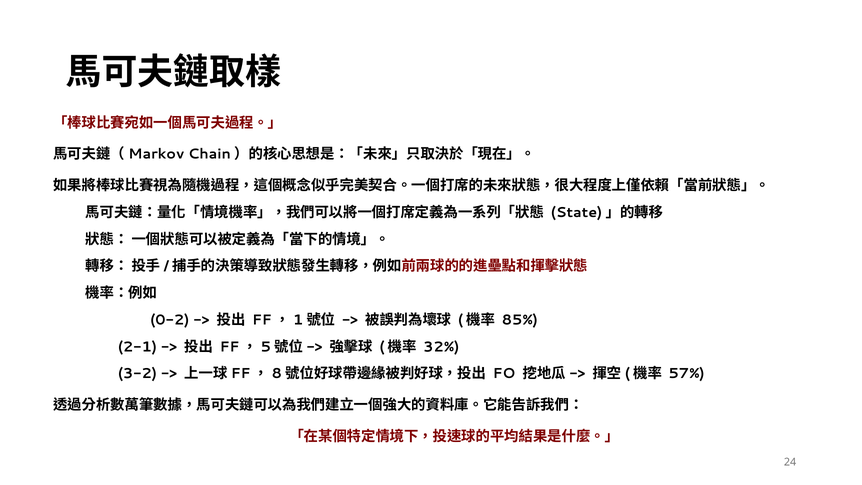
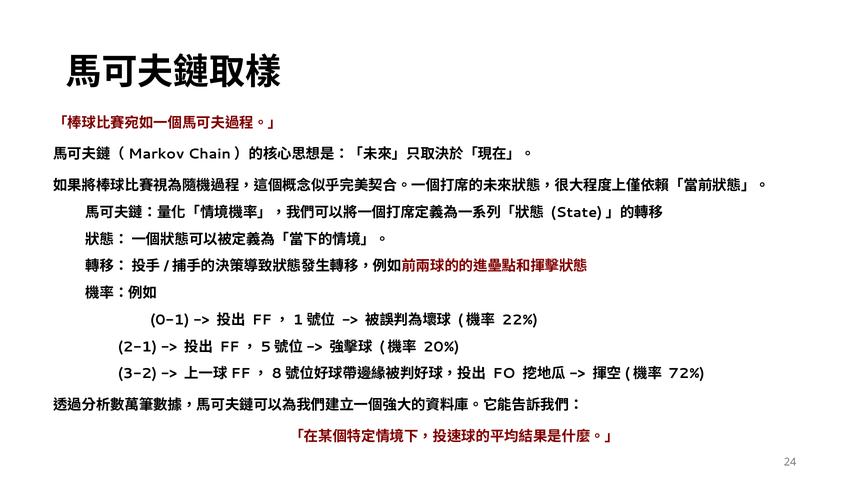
0-2: 0-2 -> 0-1
85%: 85% -> 22%
32%: 32% -> 20%
57%: 57% -> 72%
